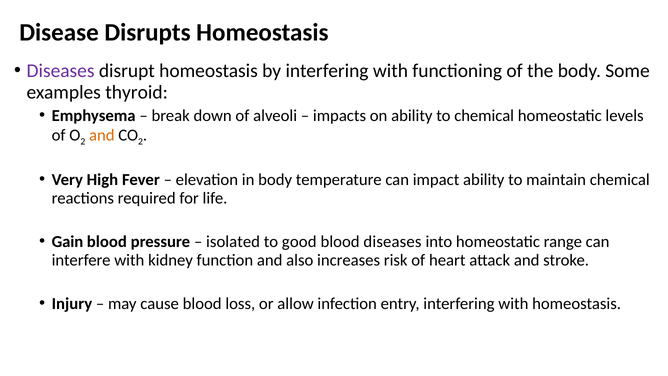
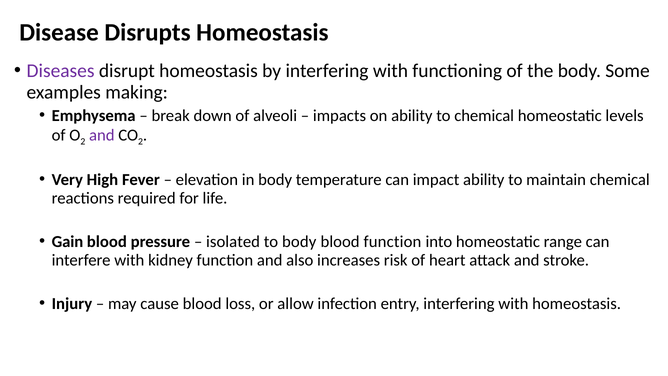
thyroid: thyroid -> making
and at (102, 135) colour: orange -> purple
to good: good -> body
blood diseases: diseases -> function
